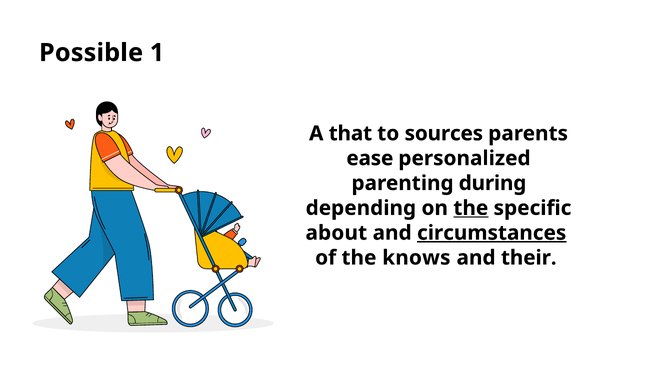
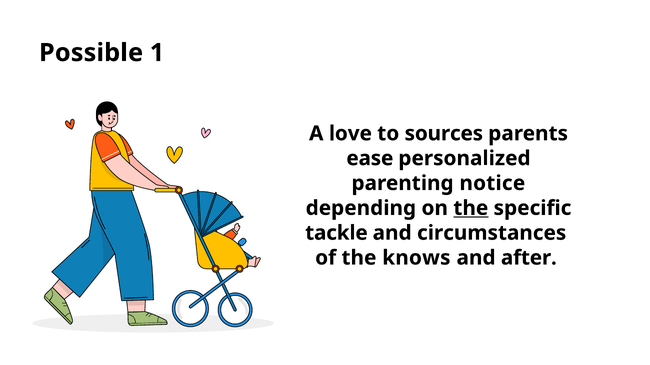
that: that -> love
during: during -> notice
about: about -> tackle
circumstances underline: present -> none
their: their -> after
